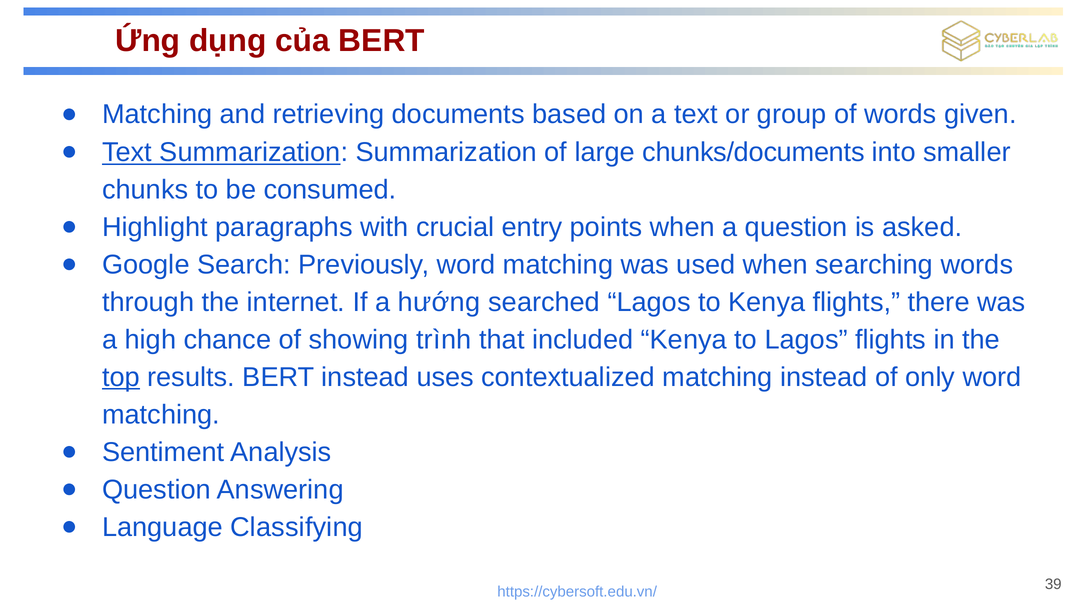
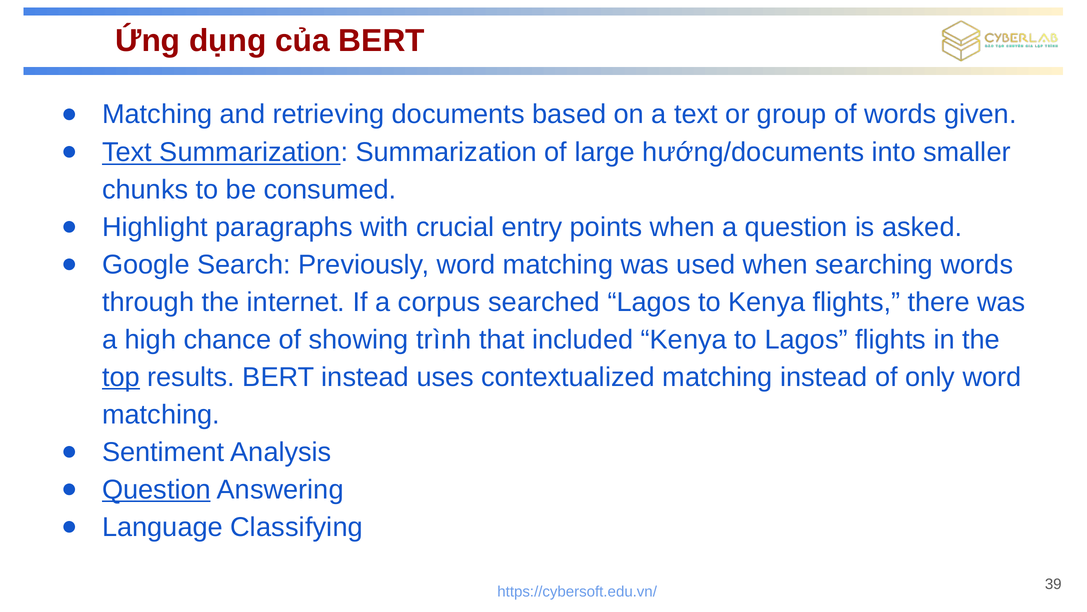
chunks/documents: chunks/documents -> hướng/documents
hướng: hướng -> corpus
Question at (156, 489) underline: none -> present
